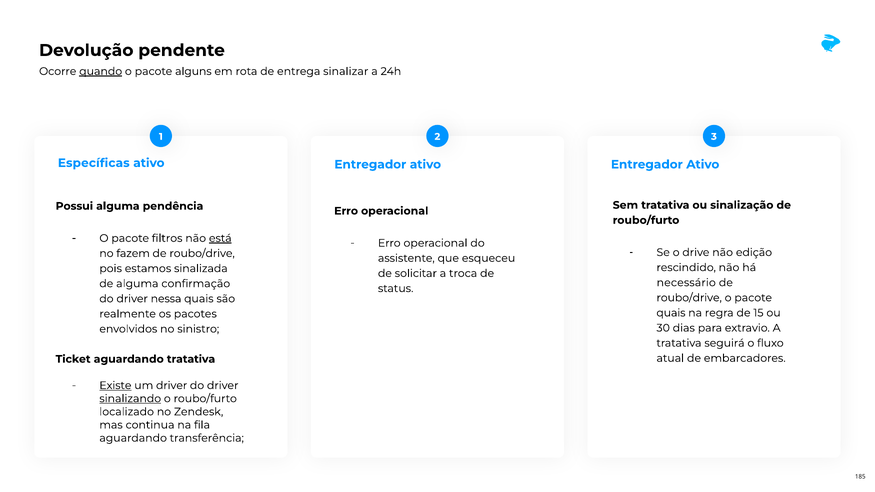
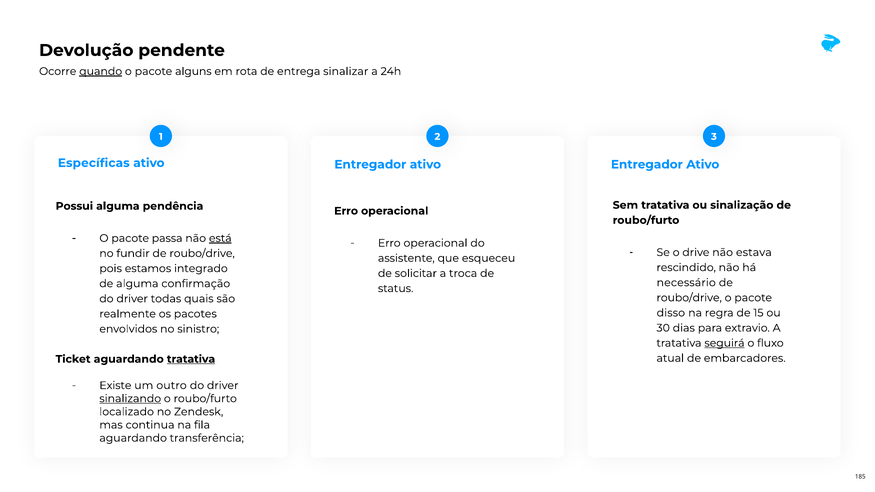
filtros: filtros -> passa
edição: edição -> estava
fazem: fazem -> fundir
sinalizada: sinalizada -> integrado
nessa: nessa -> todas
quais at (671, 313): quais -> disso
seguirá underline: none -> present
tratativa at (191, 359) underline: none -> present
Existe underline: present -> none
um driver: driver -> outro
